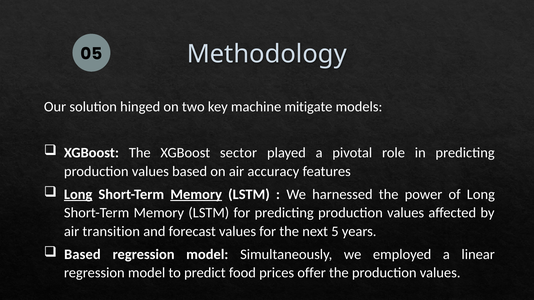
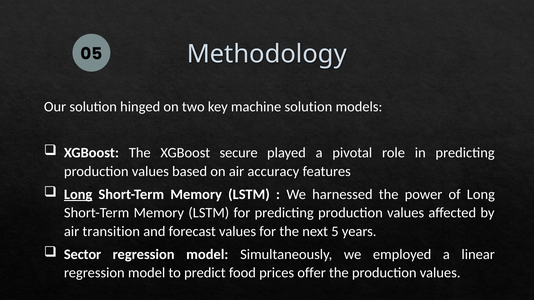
machine mitigate: mitigate -> solution
sector: sector -> secure
Memory at (196, 195) underline: present -> none
Based at (82, 255): Based -> Sector
